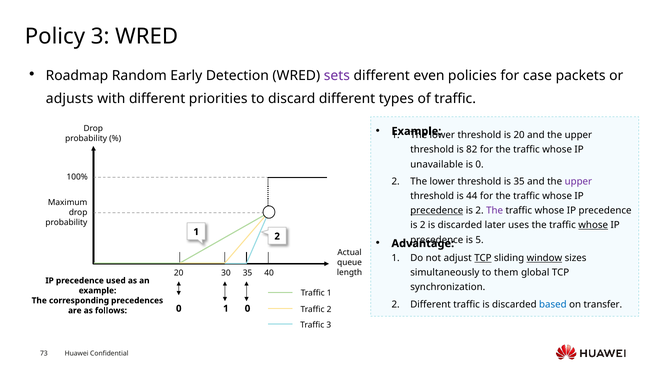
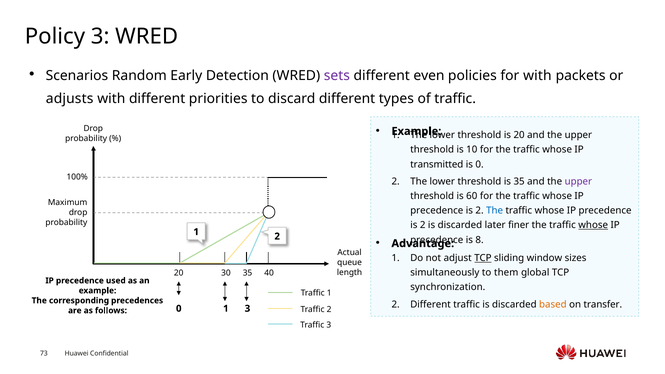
Roadmap: Roadmap -> Scenarios
for case: case -> with
82: 82 -> 10
unavailable: unavailable -> transmitted
44: 44 -> 60
precedence at (437, 211) underline: present -> none
The at (495, 211) colour: purple -> blue
uses: uses -> finer
5: 5 -> 8
window underline: present -> none
based colour: blue -> orange
1 0: 0 -> 3
